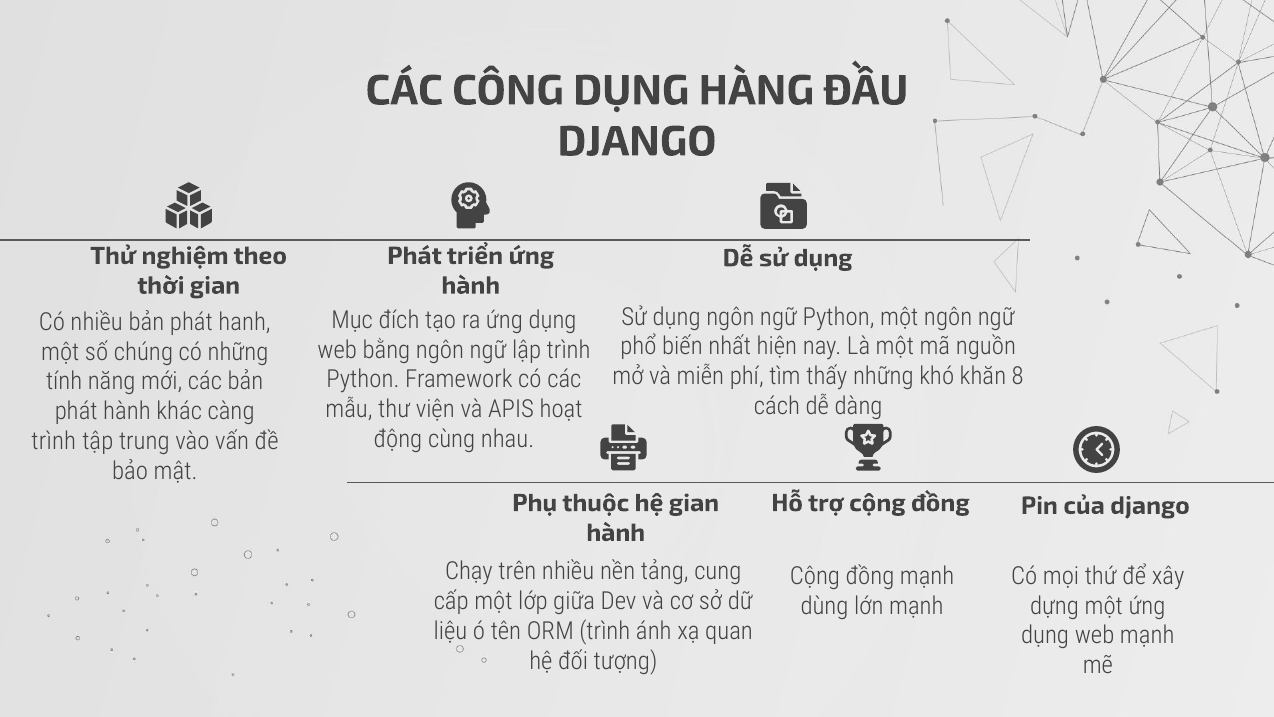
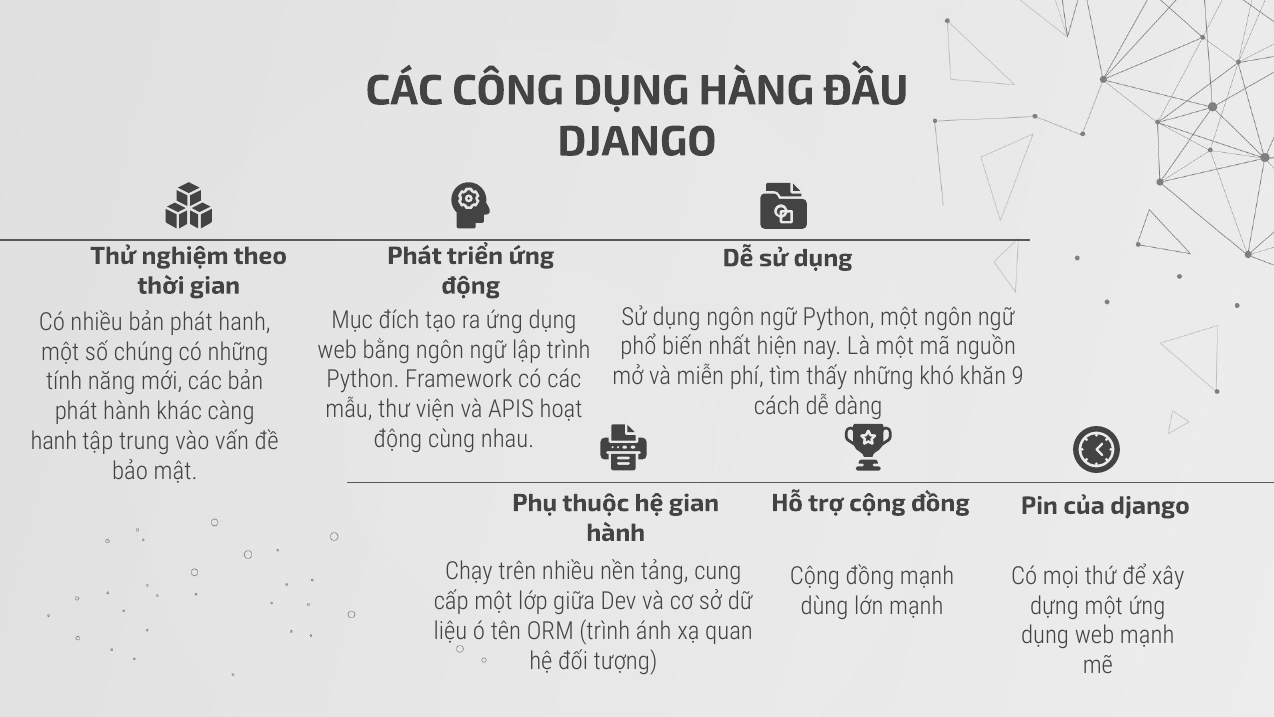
hành at (471, 285): hành -> động
8: 8 -> 9
trình at (54, 441): trình -> hanh
